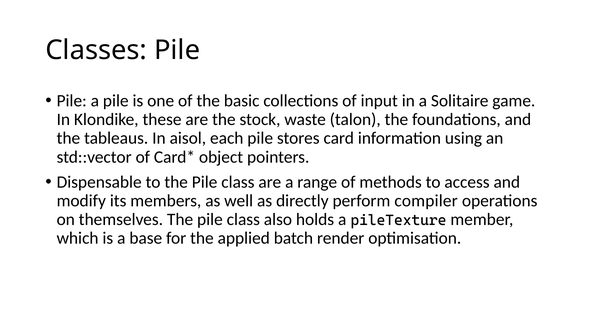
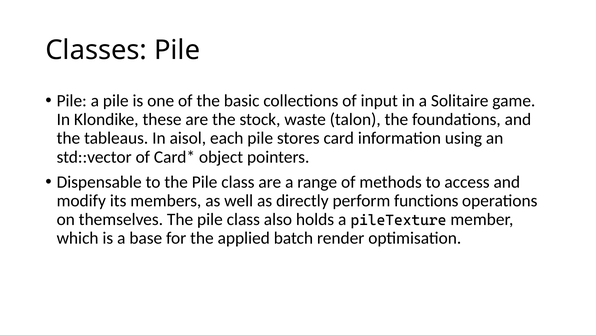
compiler: compiler -> functions
